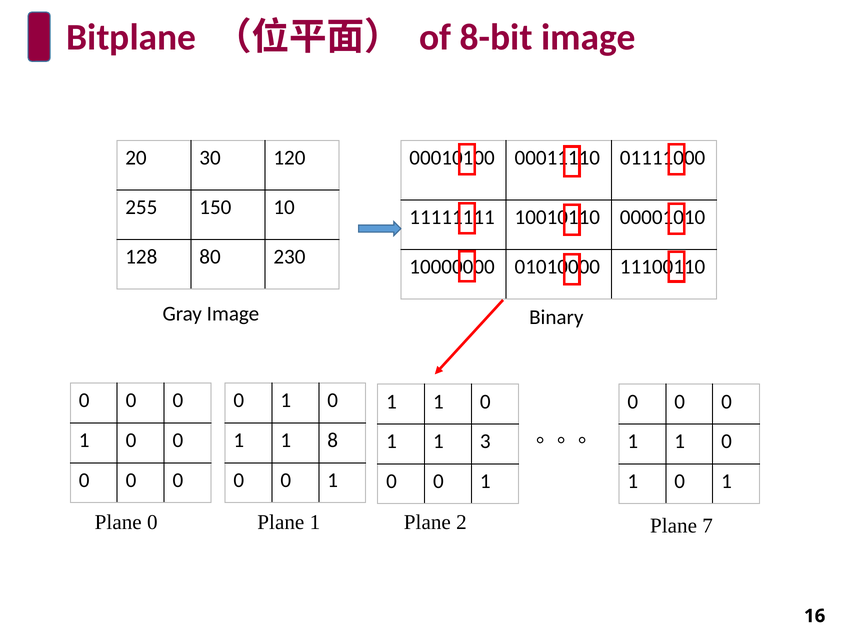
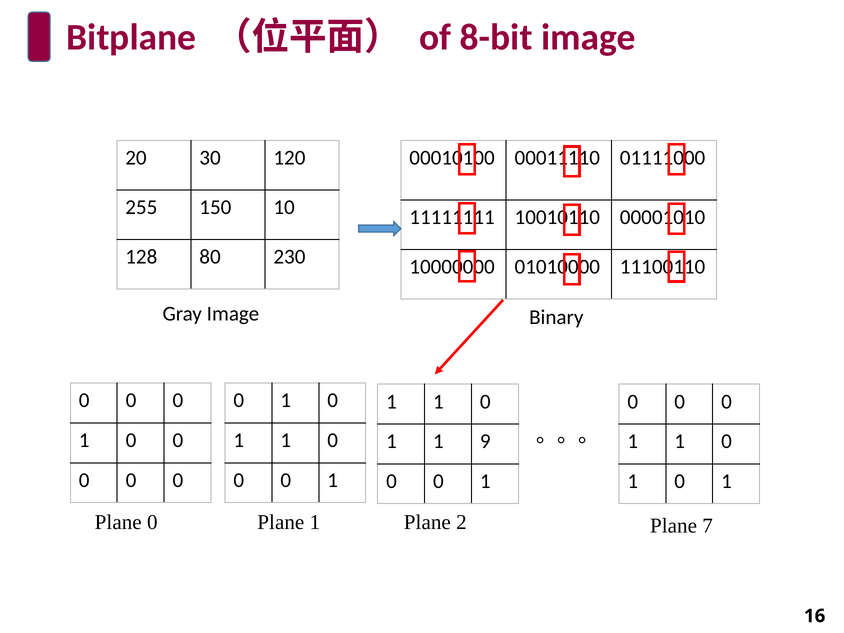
8 at (333, 440): 8 -> 0
3: 3 -> 9
